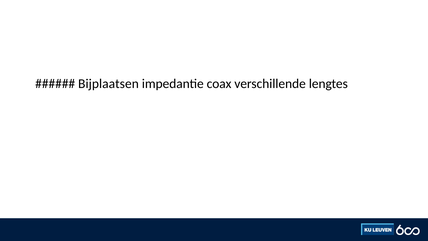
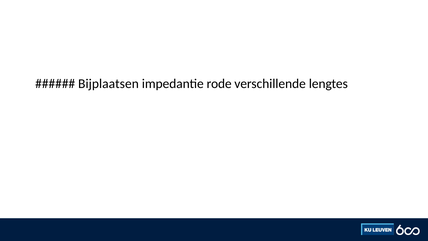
coax: coax -> rode
